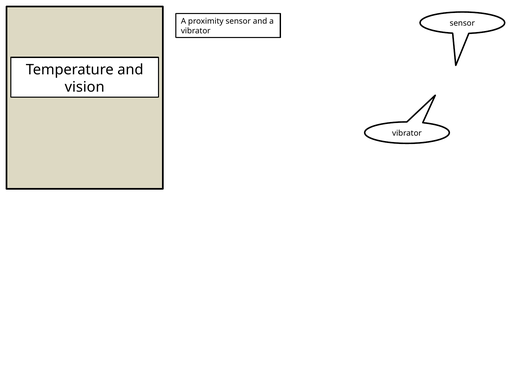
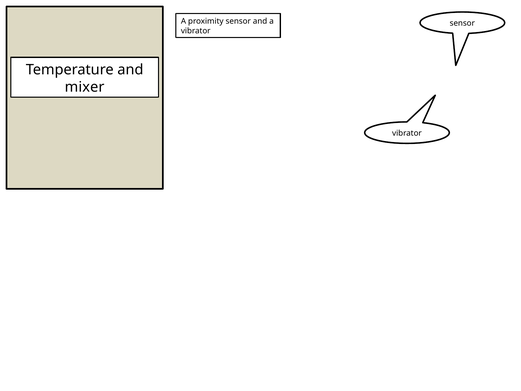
vision: vision -> mixer
